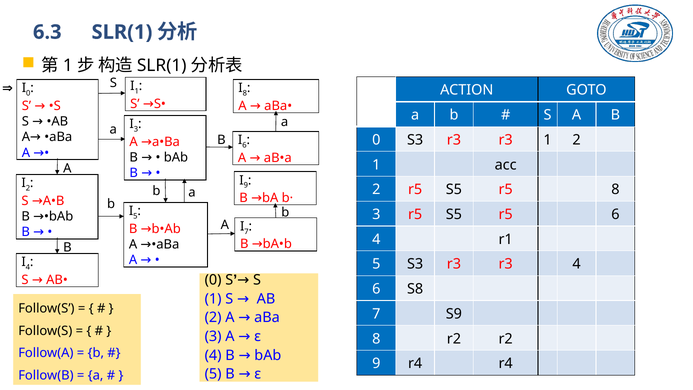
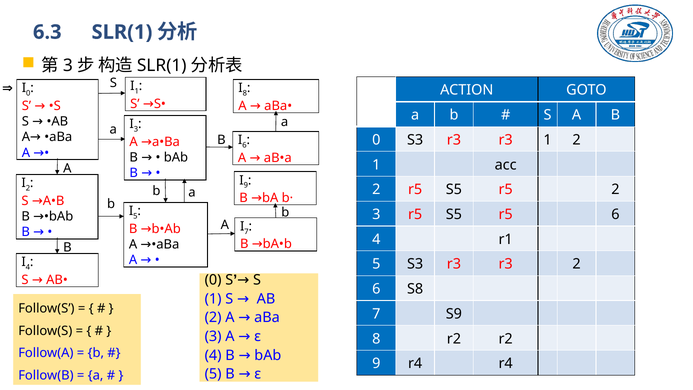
1 at (68, 66): 1 -> 3
r5 8: 8 -> 2
r3 4: 4 -> 2
